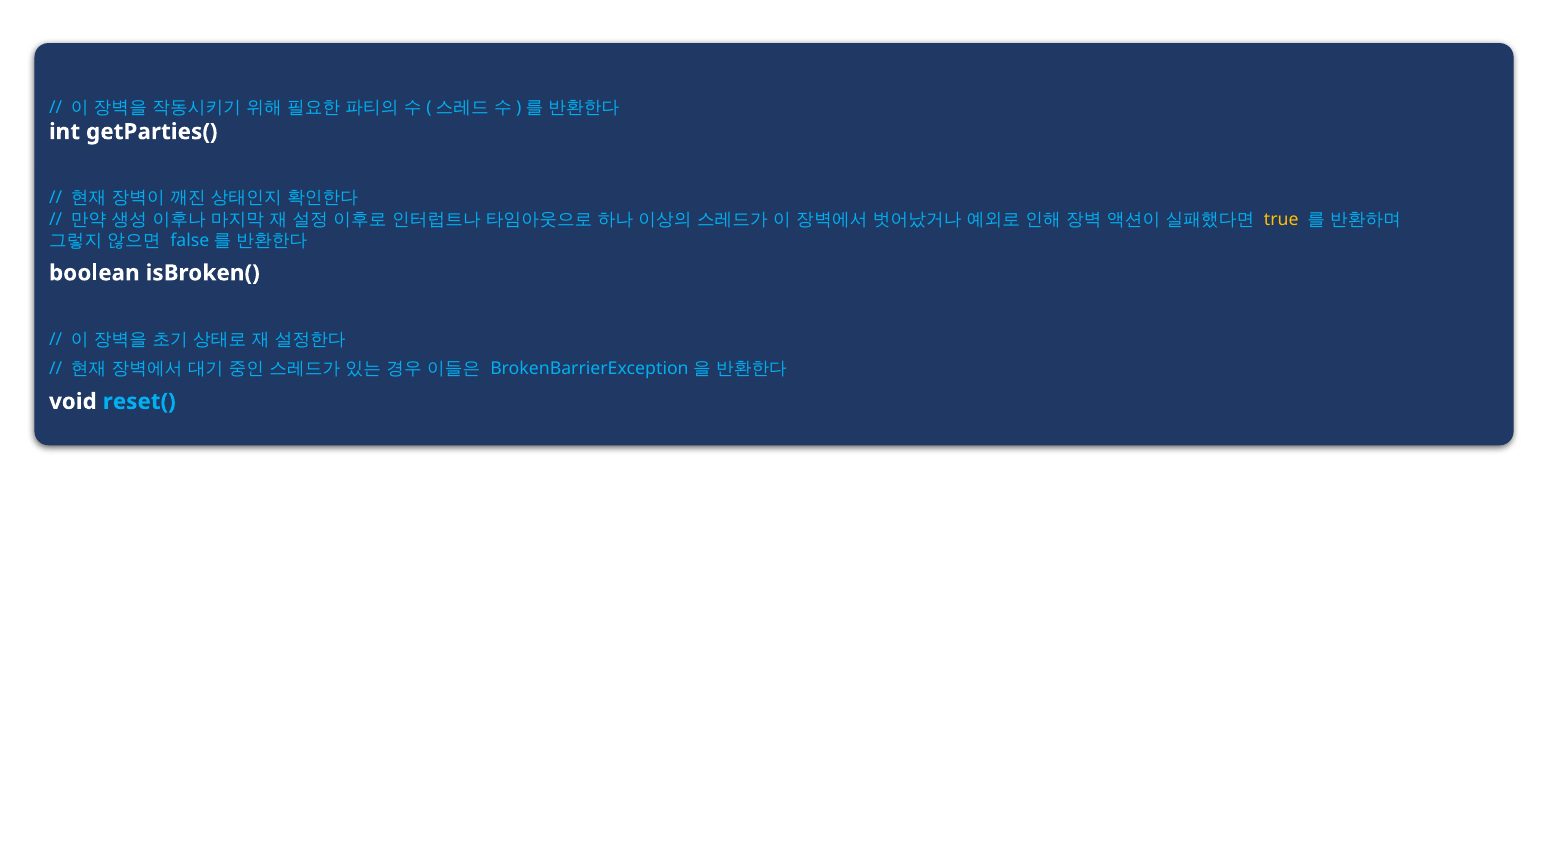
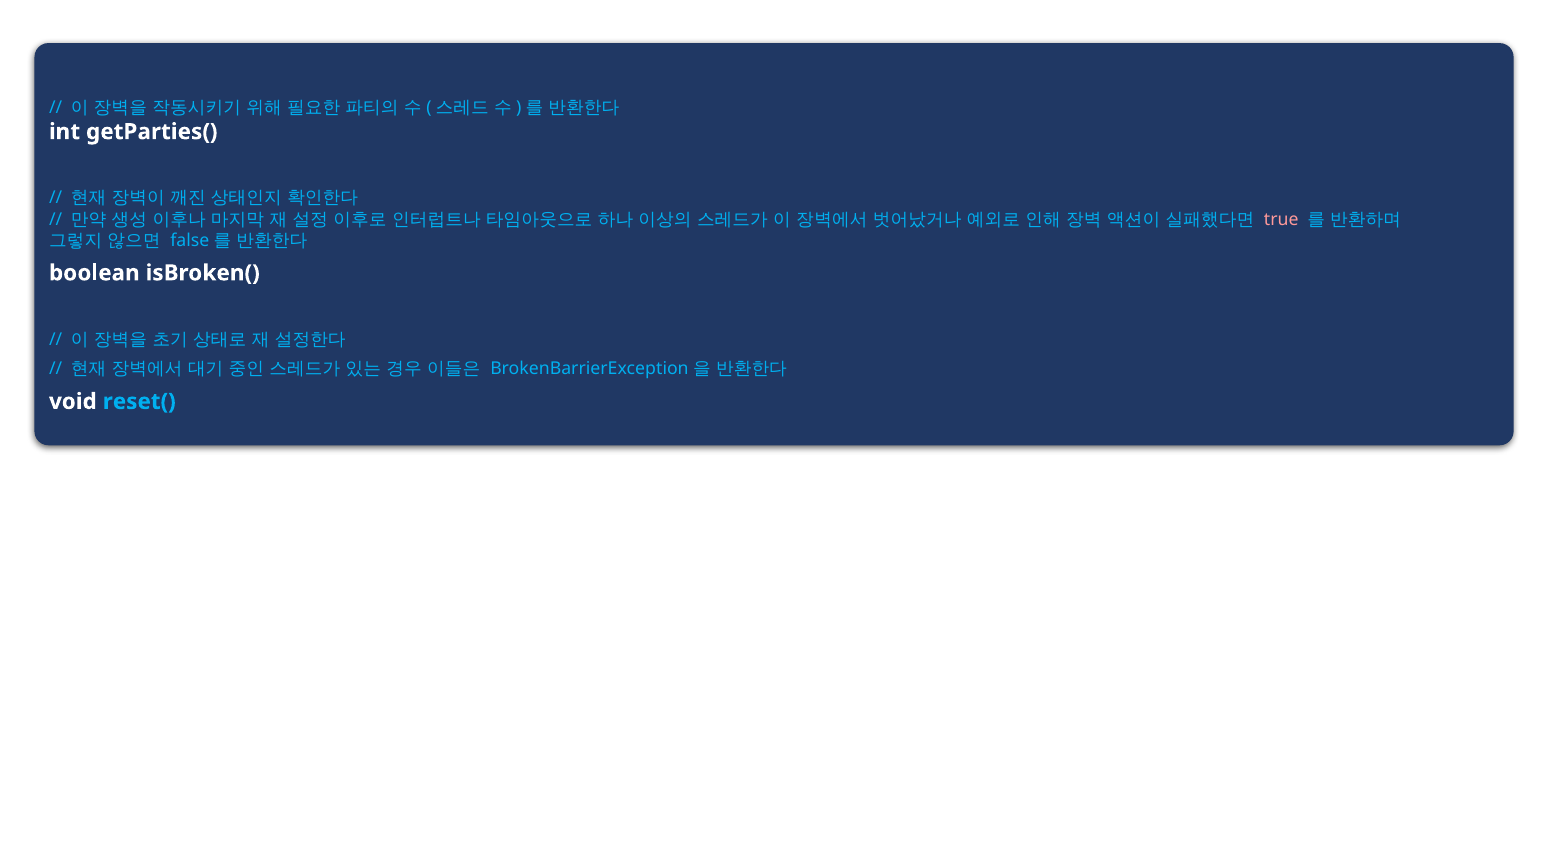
true colour: yellow -> pink
